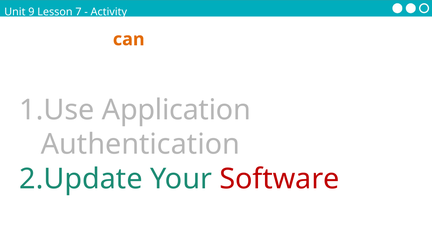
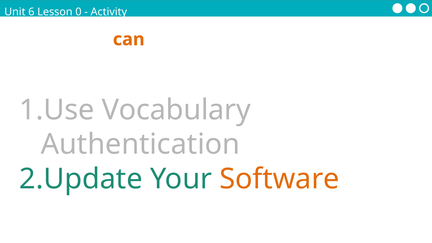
9: 9 -> 6
7: 7 -> 0
Application: Application -> Vocabulary
Software colour: red -> orange
